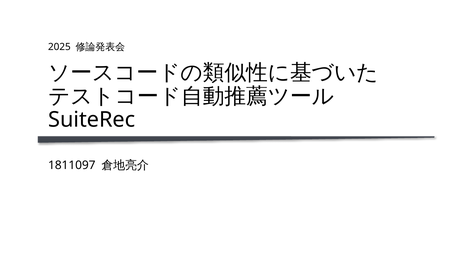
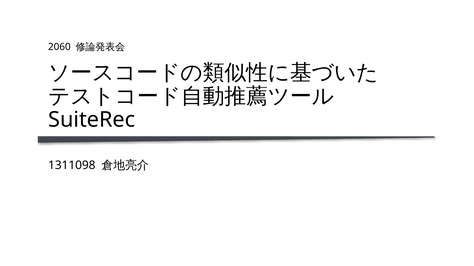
2025: 2025 -> 2060
1811097: 1811097 -> 1311098
